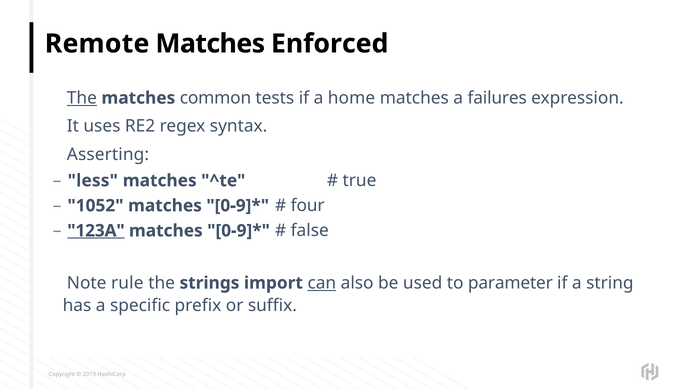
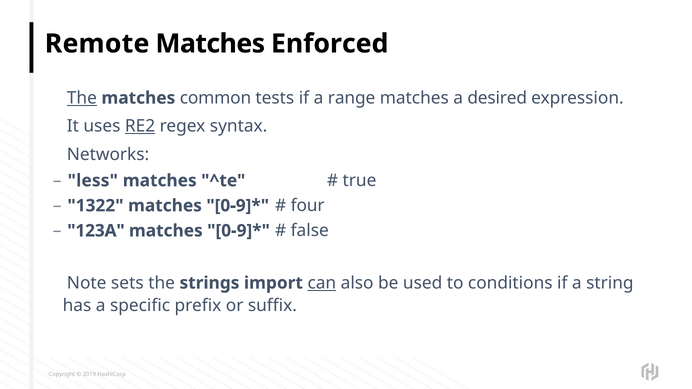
home: home -> range
failures: failures -> desired
RE2 underline: none -> present
Asserting: Asserting -> Networks
1052: 1052 -> 1322
123A underline: present -> none
rule: rule -> sets
parameter: parameter -> conditions
